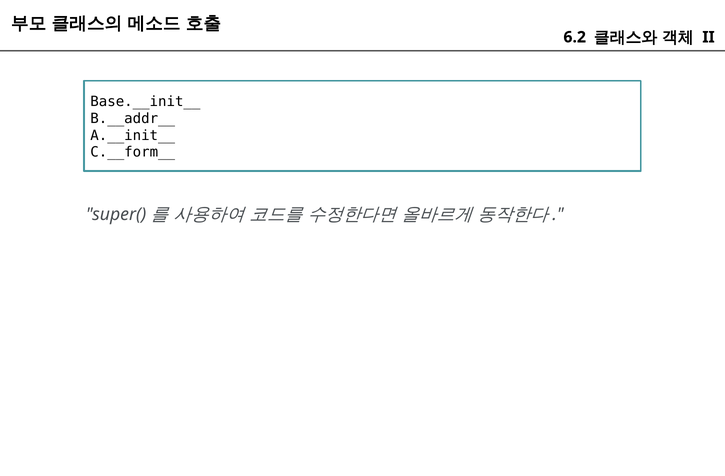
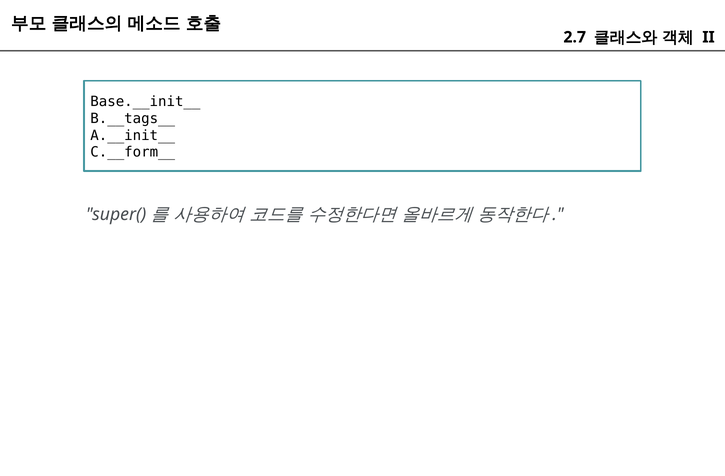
6.2: 6.2 -> 2.7
B.__addr__: B.__addr__ -> B.__tags__
